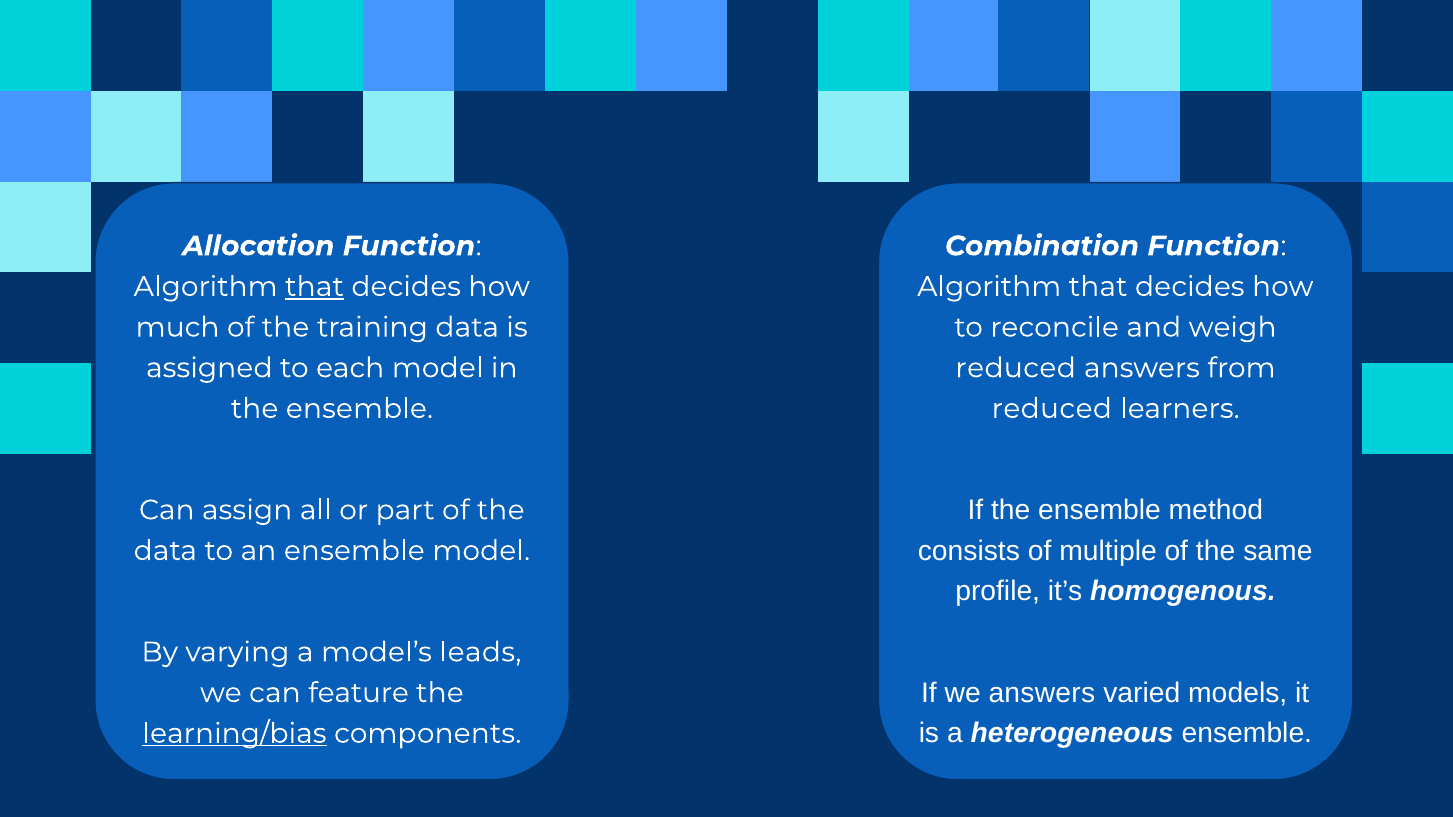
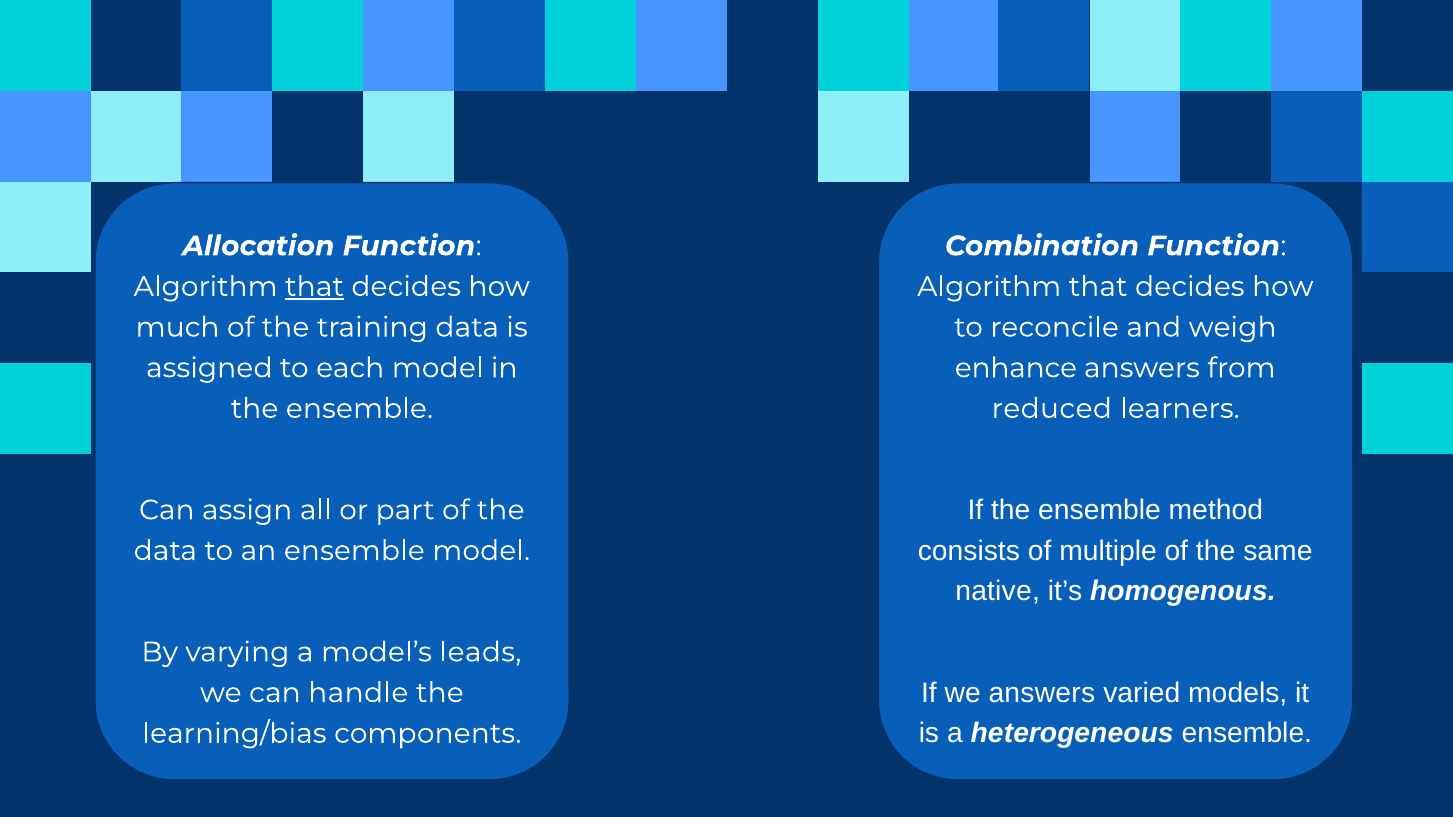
reduced at (1016, 368): reduced -> enhance
profile: profile -> native
feature: feature -> handle
learning/bias underline: present -> none
